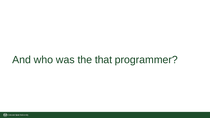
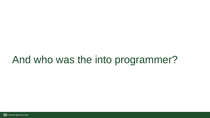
that: that -> into
